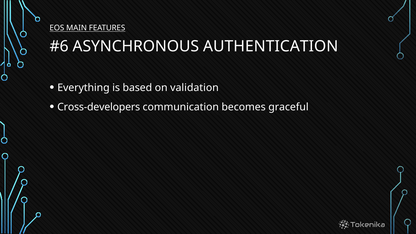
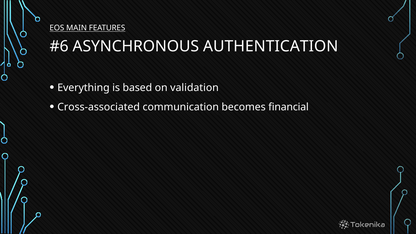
Cross-developers: Cross-developers -> Cross-associated
graceful: graceful -> financial
